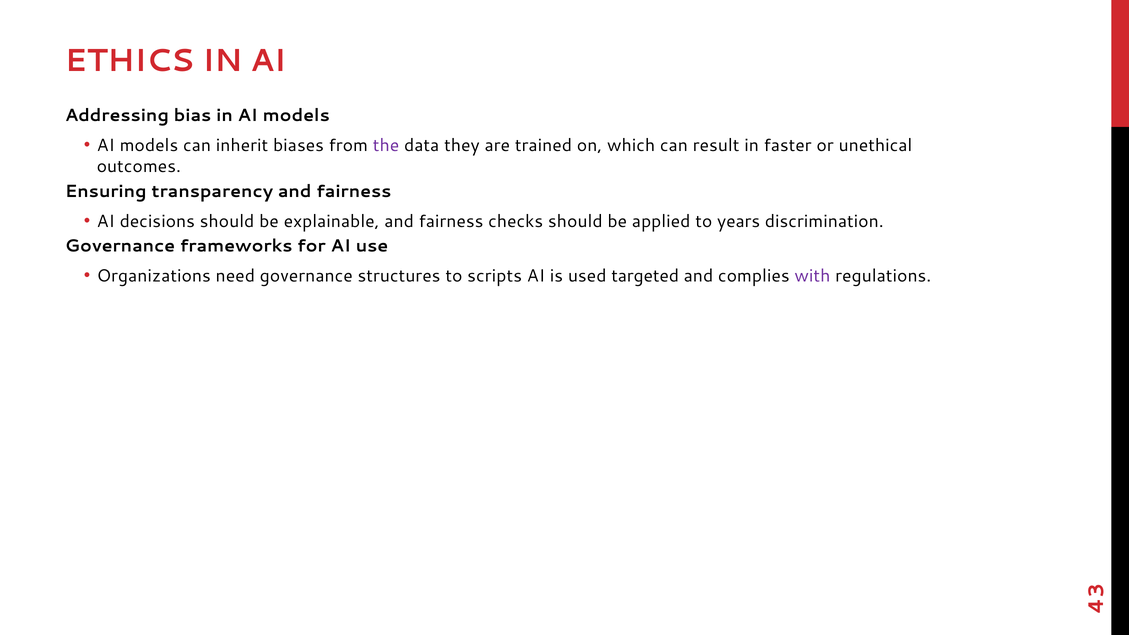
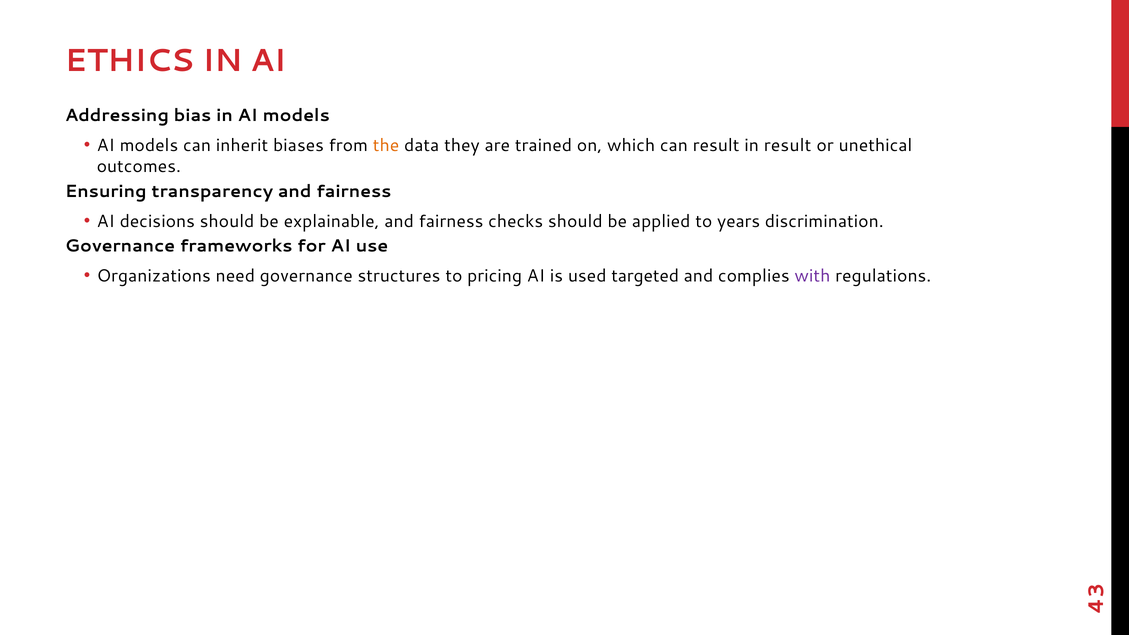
the colour: purple -> orange
in faster: faster -> result
scripts: scripts -> pricing
